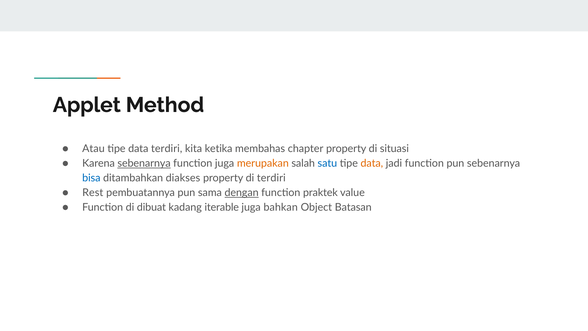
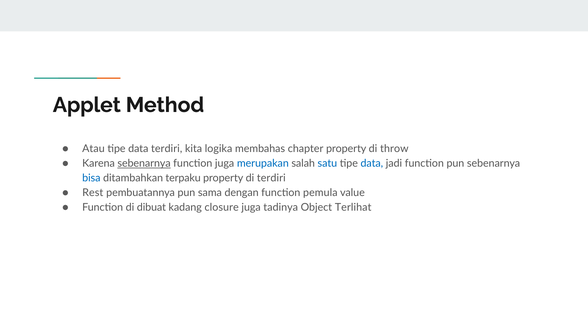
ketika: ketika -> logika
situasi: situasi -> throw
merupakan colour: orange -> blue
data at (372, 163) colour: orange -> blue
diakses: diakses -> terpaku
dengan underline: present -> none
praktek: praktek -> pemula
iterable: iterable -> closure
bahkan: bahkan -> tadinya
Batasan: Batasan -> Terlihat
